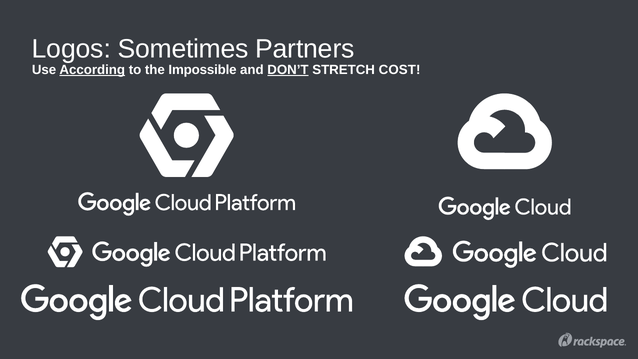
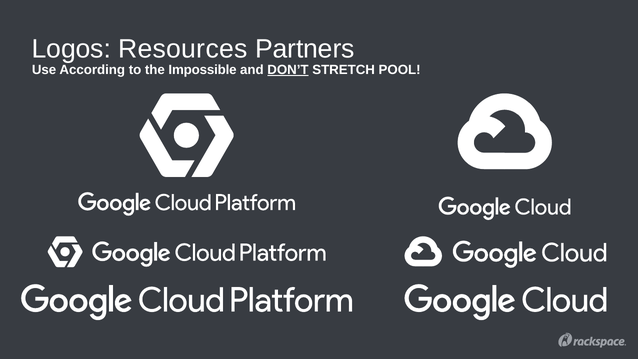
Sometimes: Sometimes -> Resources
According underline: present -> none
COST: COST -> POOL
